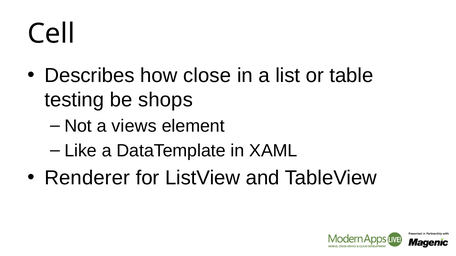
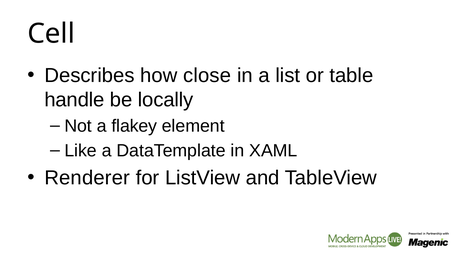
testing: testing -> handle
shops: shops -> locally
views: views -> flakey
